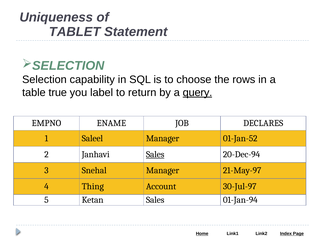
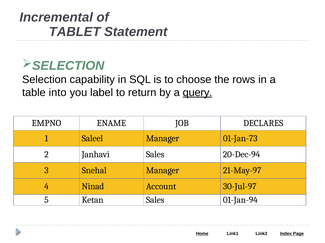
Uniqueness: Uniqueness -> Incremental
true: true -> into
01-Jan-52: 01-Jan-52 -> 01-Jan-73
Sales at (155, 155) underline: present -> none
Thing: Thing -> Ninad
